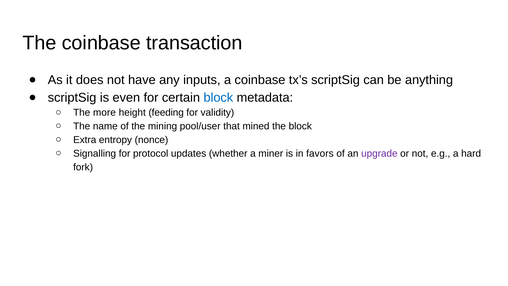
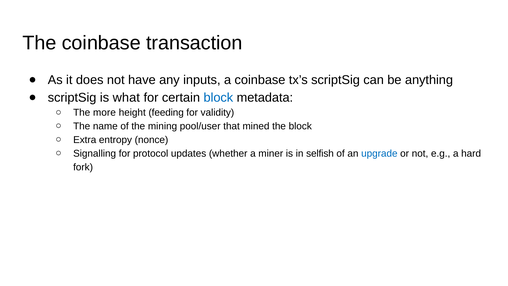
even: even -> what
favors: favors -> selfish
upgrade colour: purple -> blue
